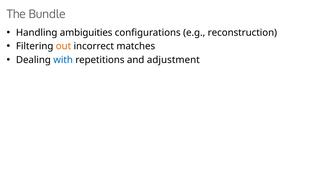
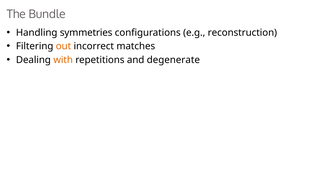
ambiguities: ambiguities -> symmetries
with colour: blue -> orange
adjustment: adjustment -> degenerate
